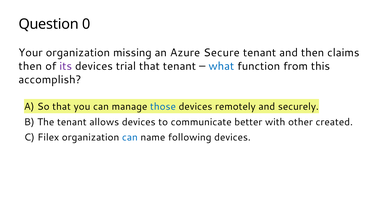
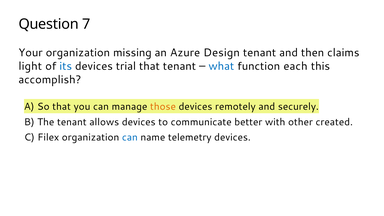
0: 0 -> 7
Secure: Secure -> Design
then at (30, 66): then -> light
its colour: purple -> blue
from: from -> each
those colour: blue -> orange
following: following -> telemetry
